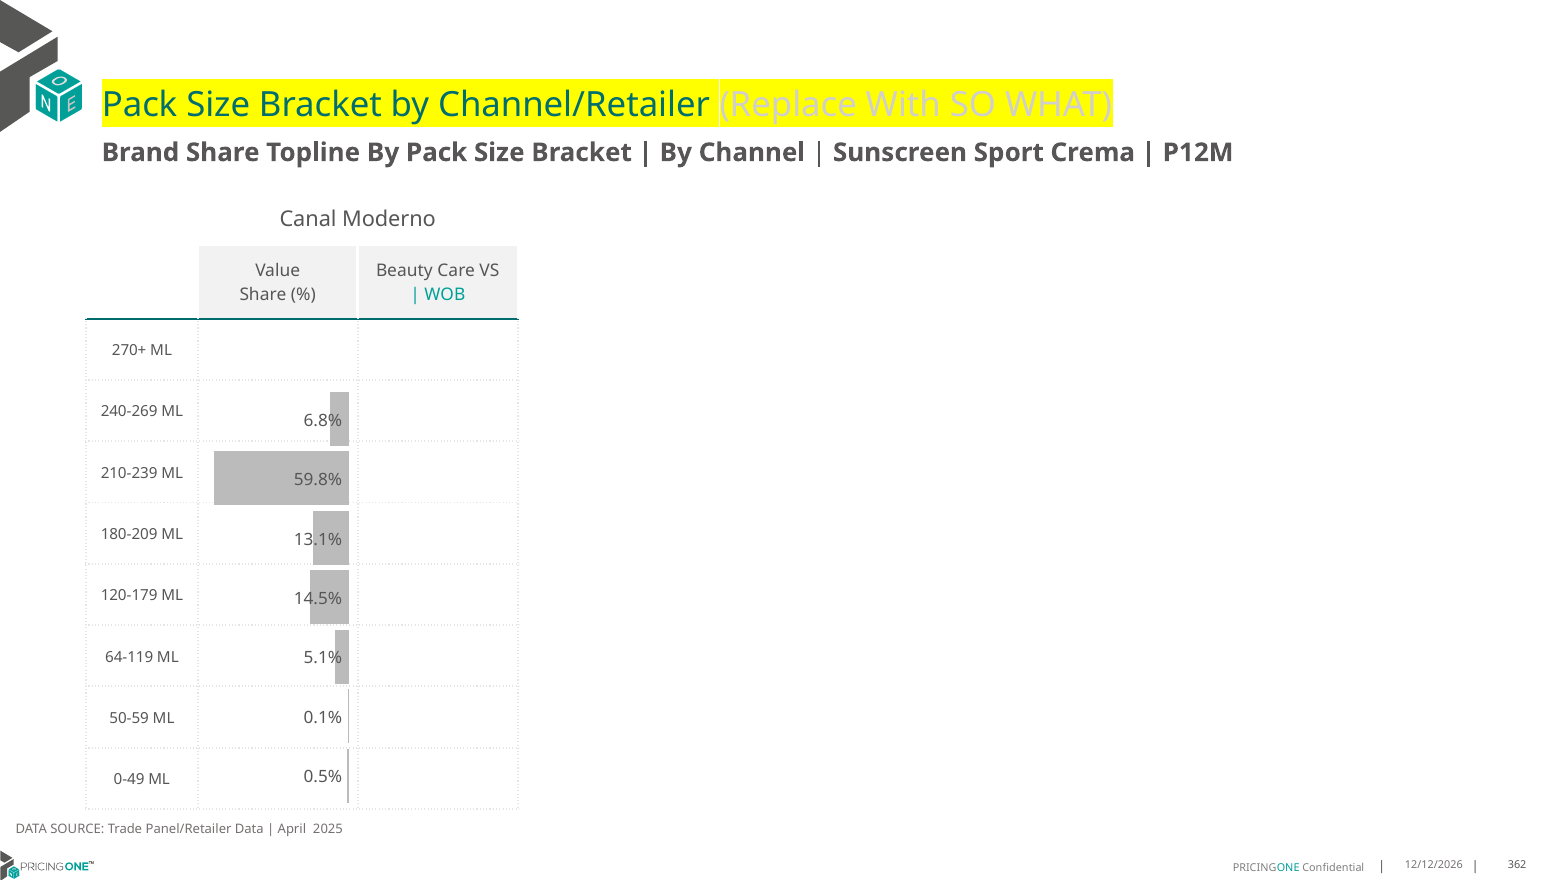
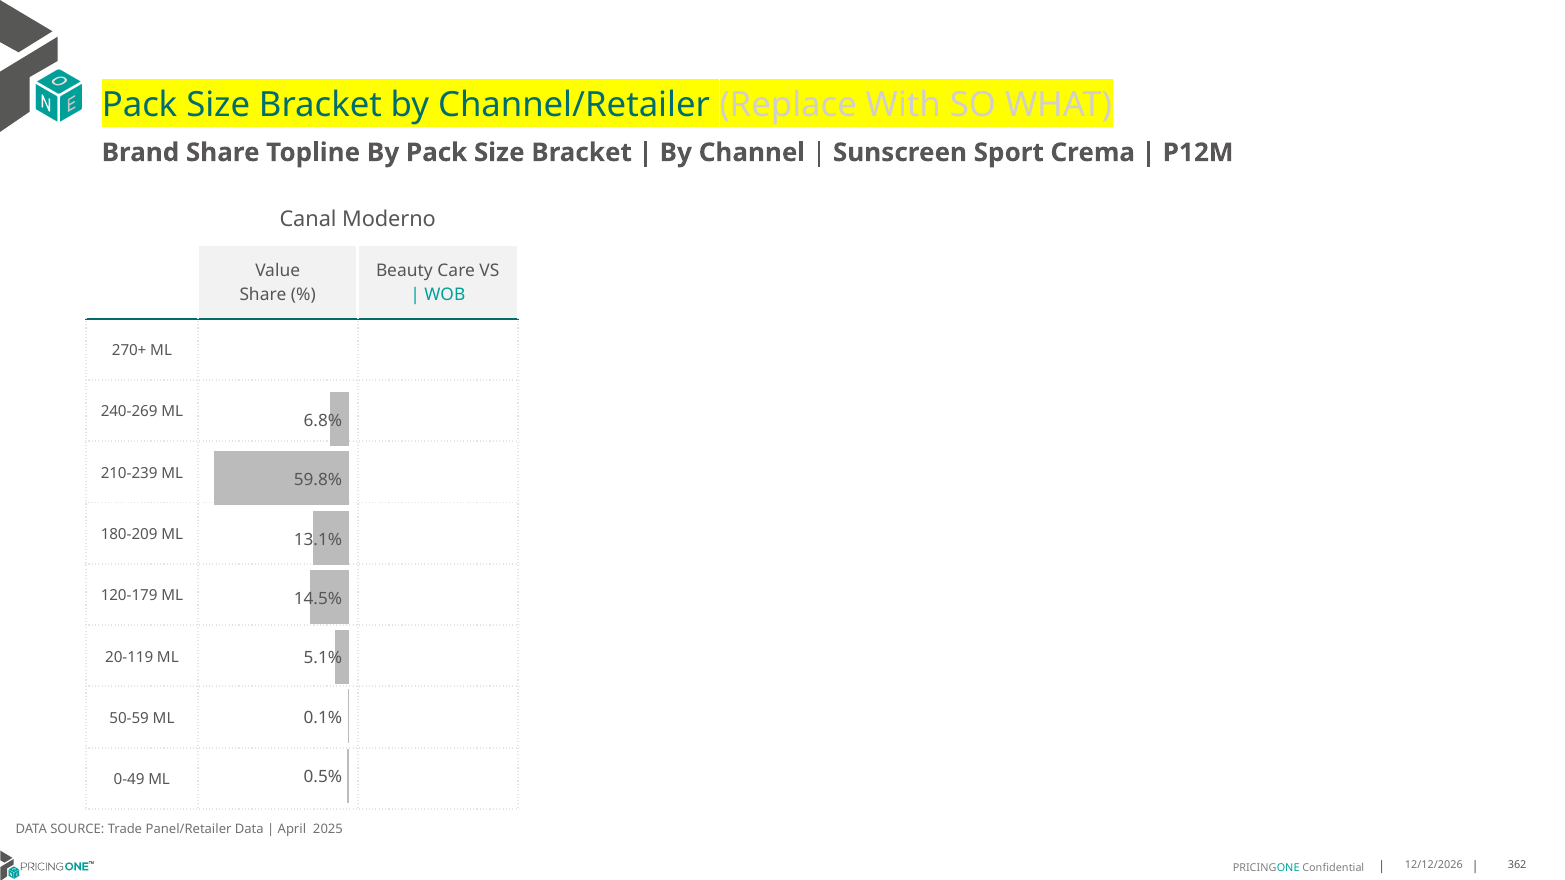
64-119: 64-119 -> 20-119
